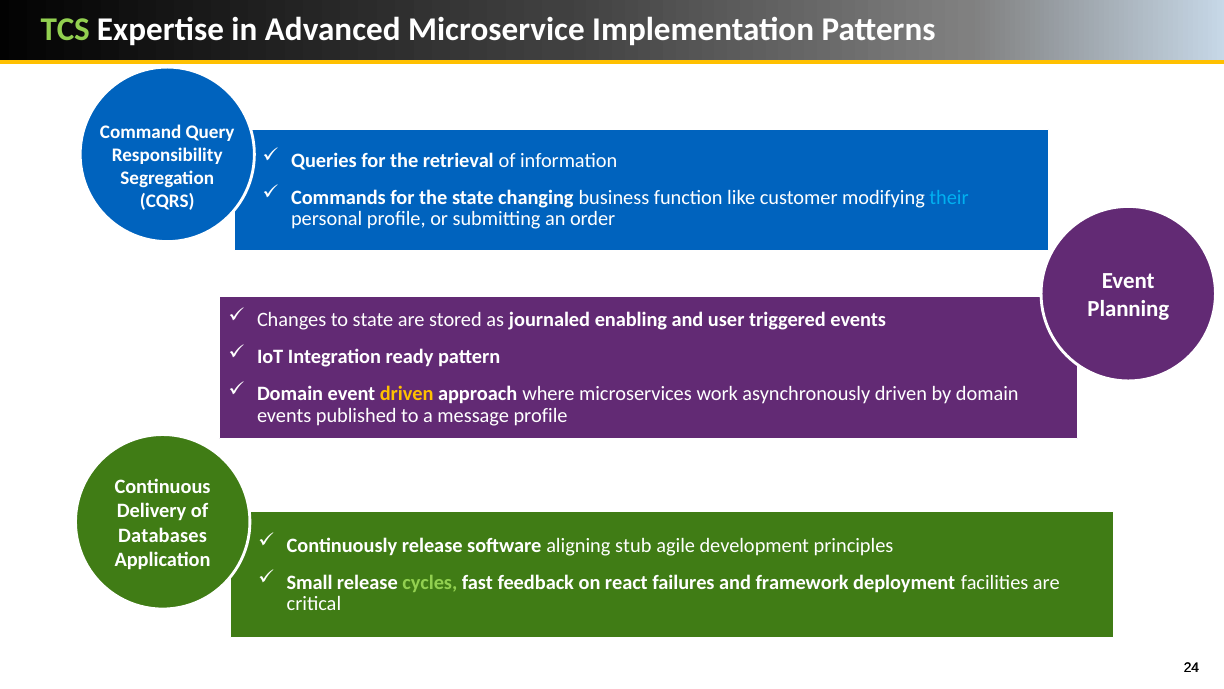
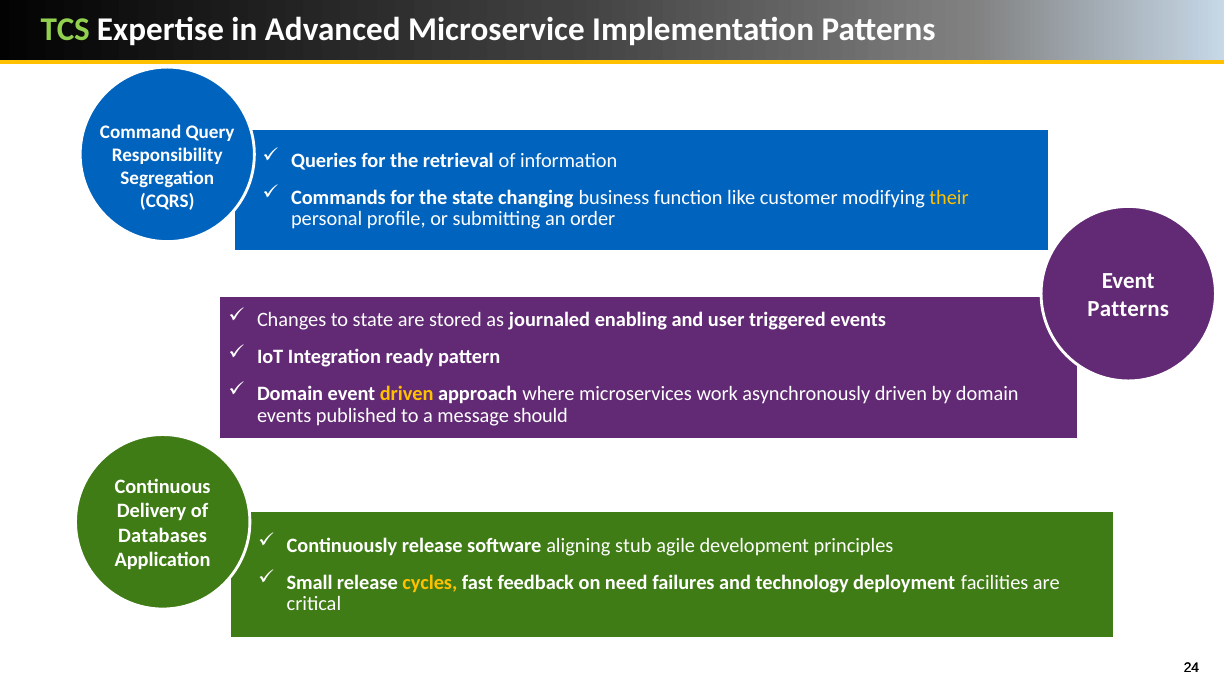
their colour: light blue -> yellow
Planning at (1128, 308): Planning -> Patterns
message profile: profile -> should
cycles colour: light green -> yellow
react: react -> need
framework: framework -> technology
